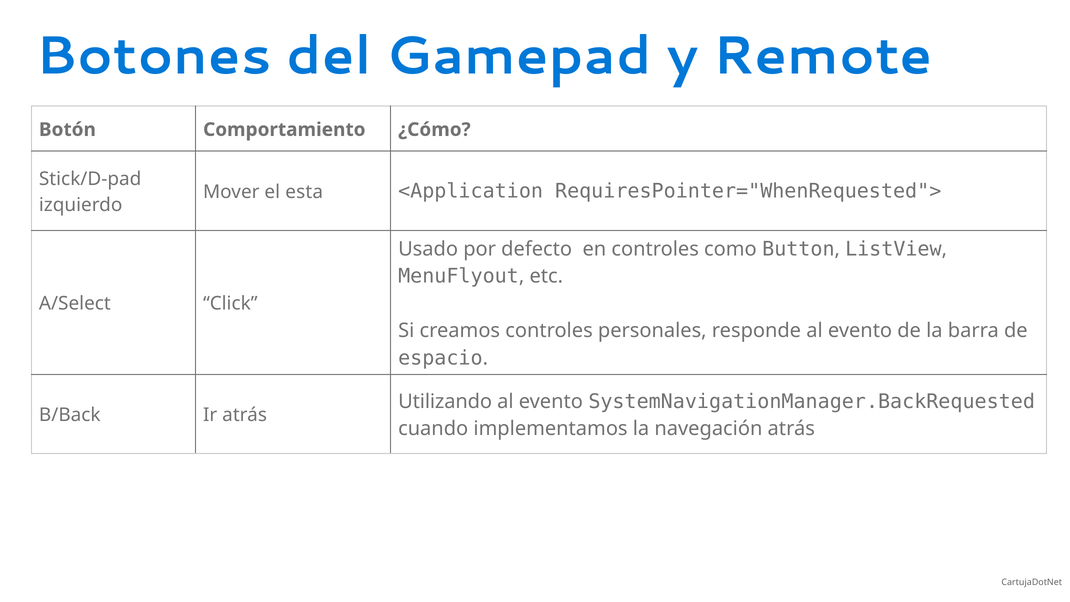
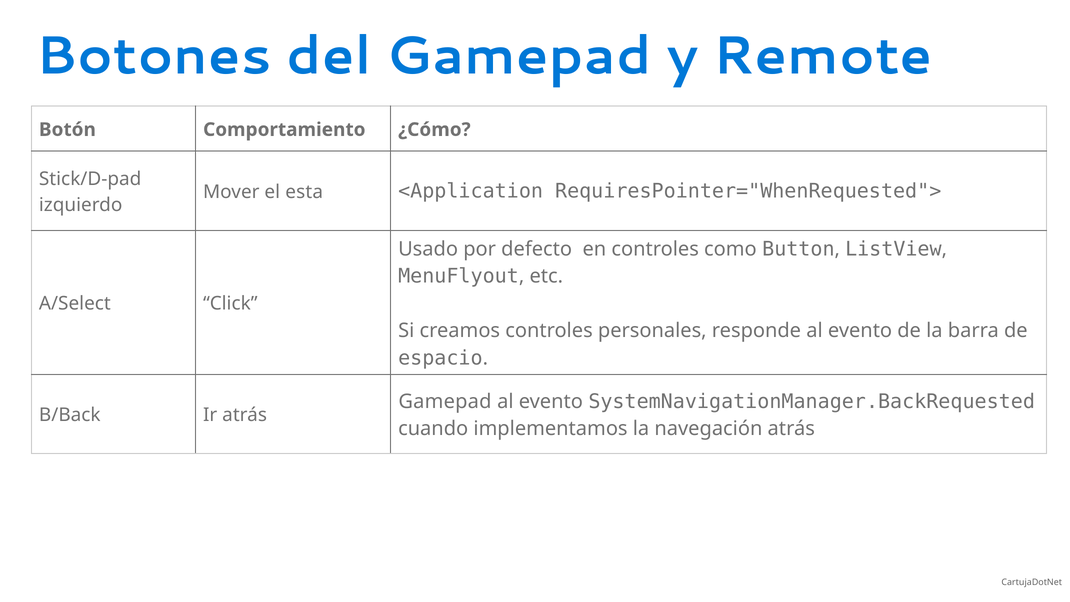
Utilizando at (445, 401): Utilizando -> Gamepad
